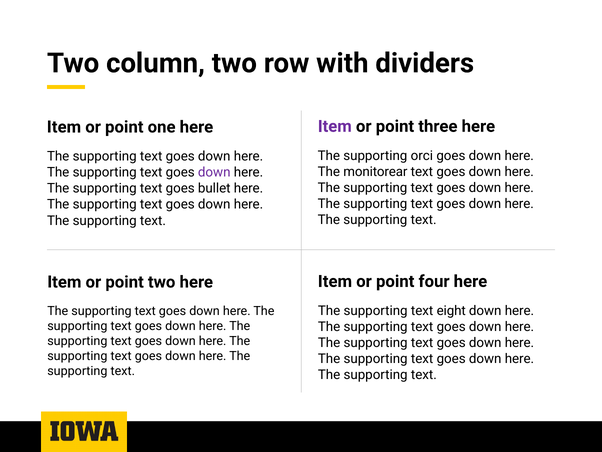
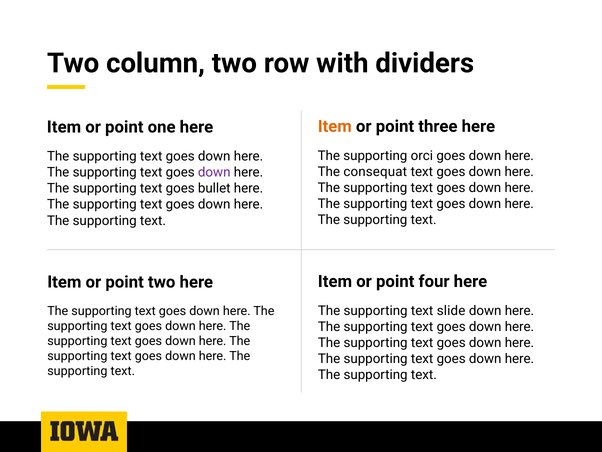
Item at (335, 126) colour: purple -> orange
monitorear: monitorear -> consequat
eight: eight -> slide
